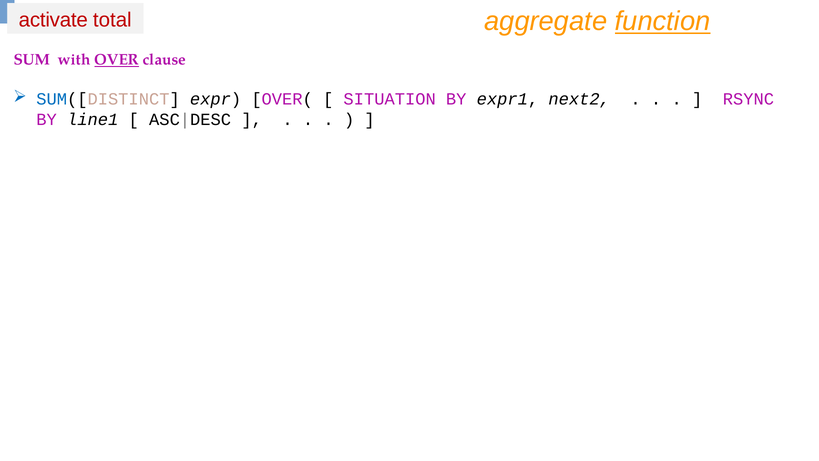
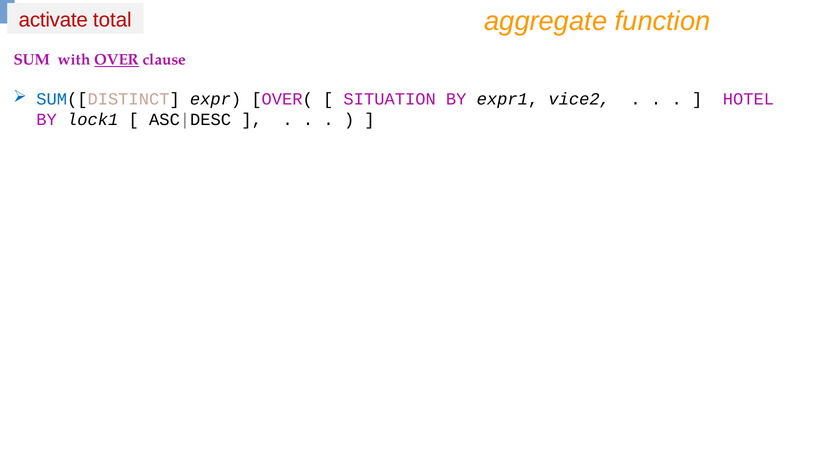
function underline: present -> none
next2: next2 -> vice2
RSYNC: RSYNC -> HOTEL
line1: line1 -> lock1
